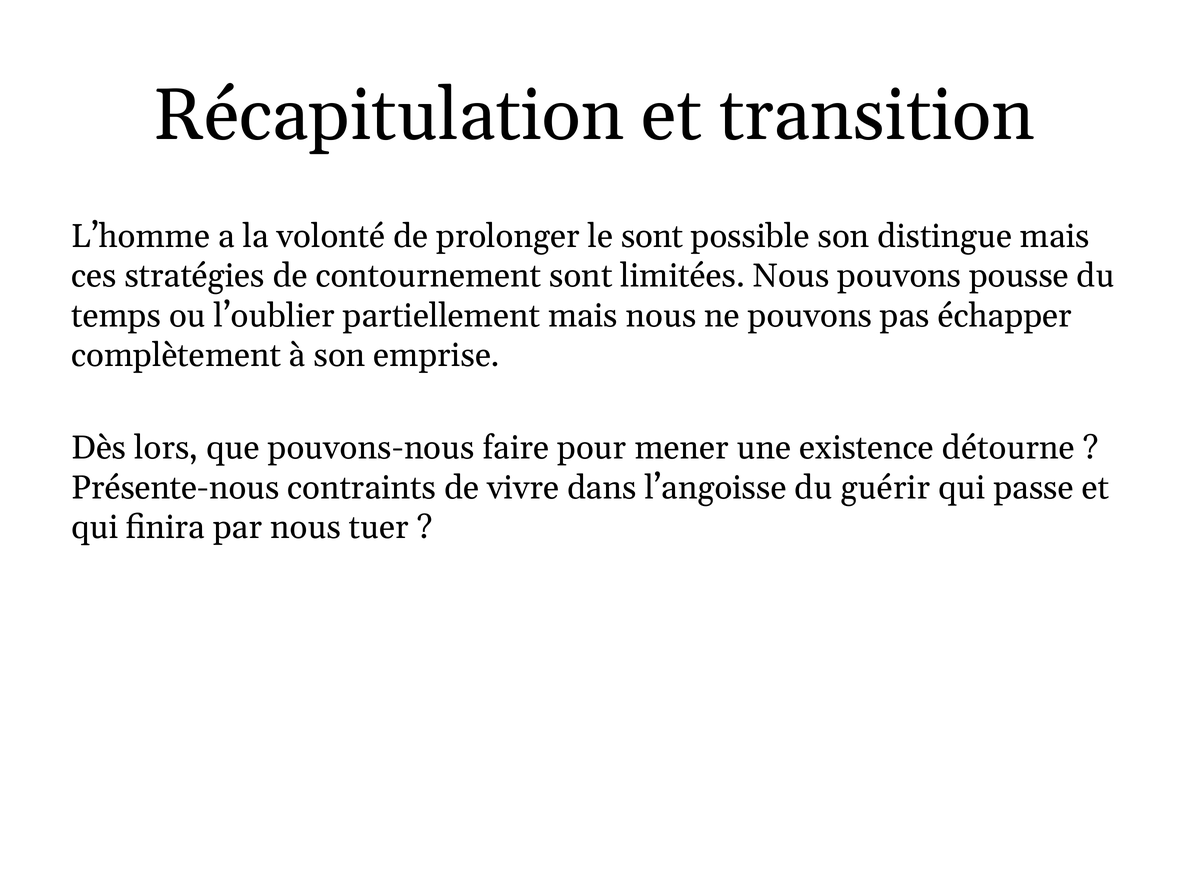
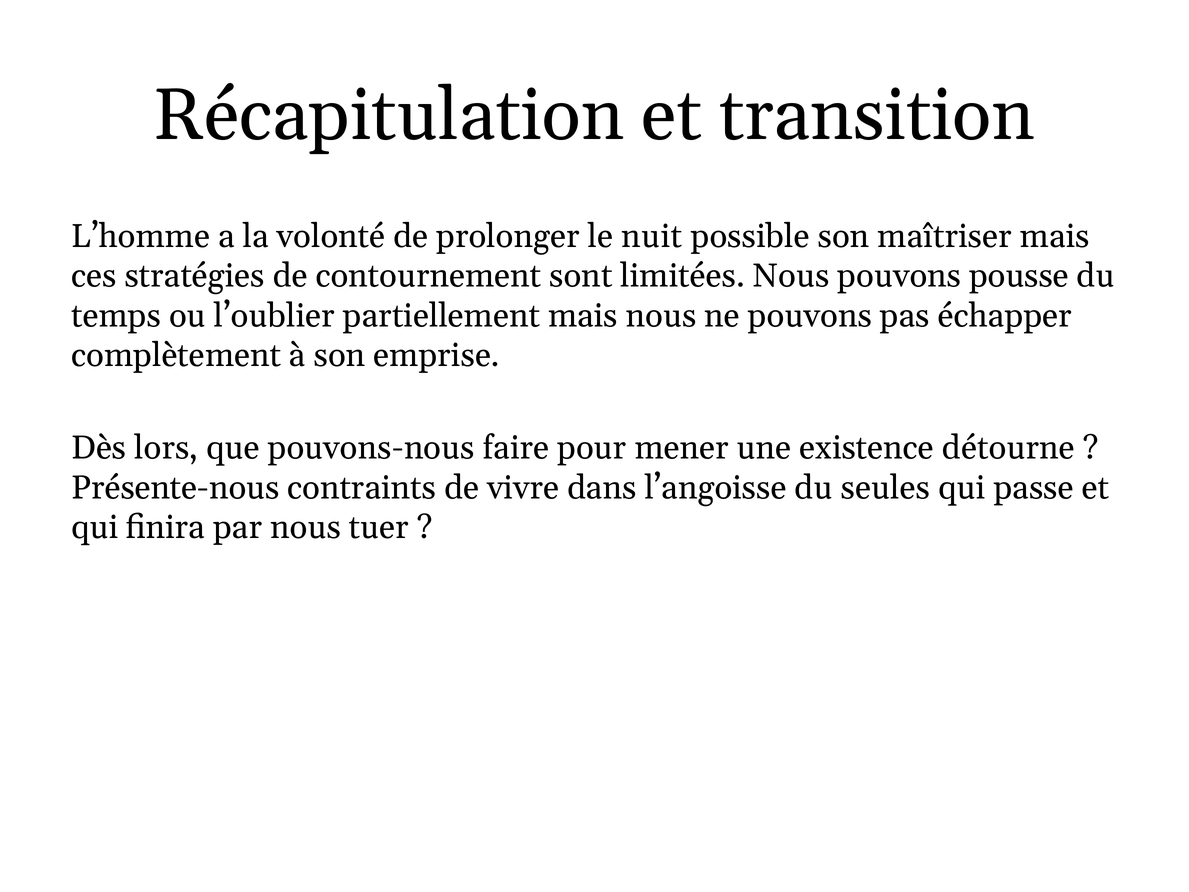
le sont: sont -> nuit
distingue: distingue -> maîtriser
guérir: guérir -> seules
